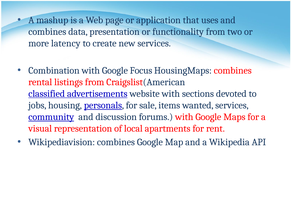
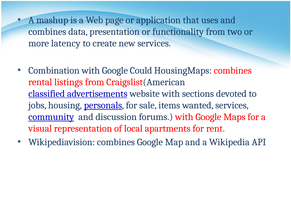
Focus: Focus -> Could
